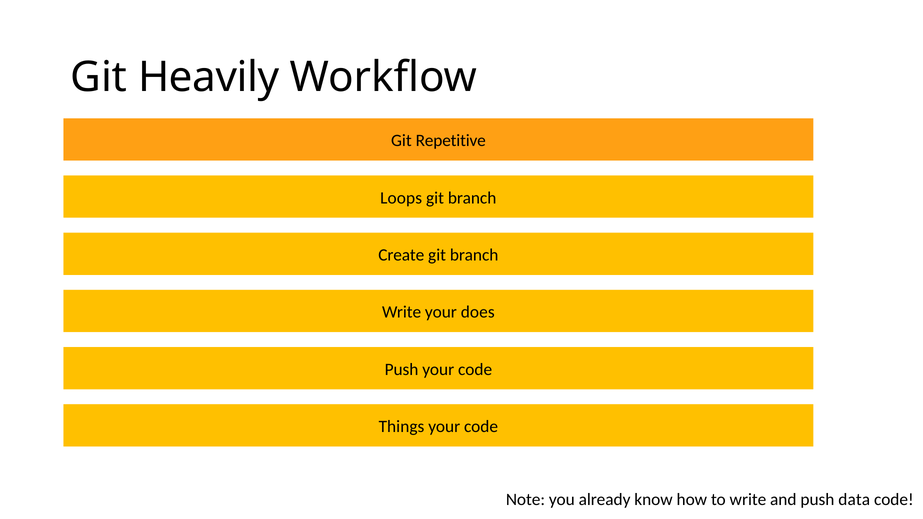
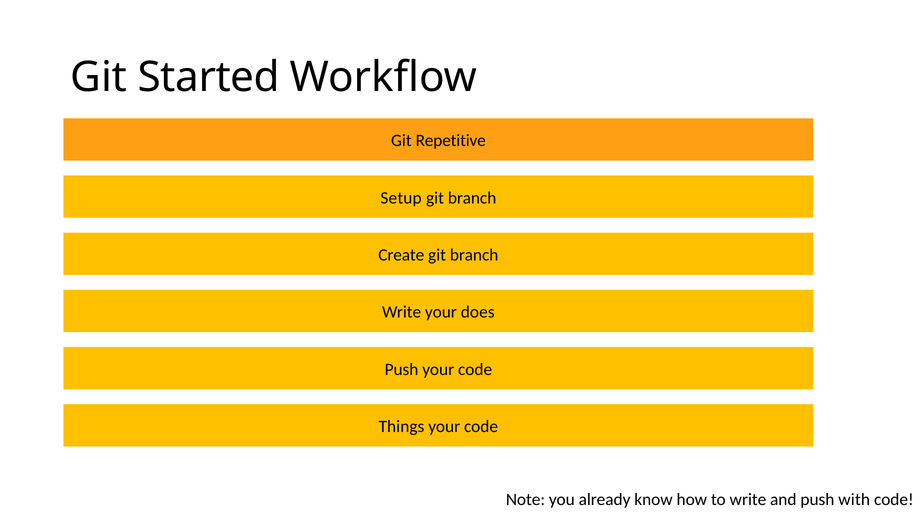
Heavily: Heavily -> Started
Loops: Loops -> Setup
data: data -> with
